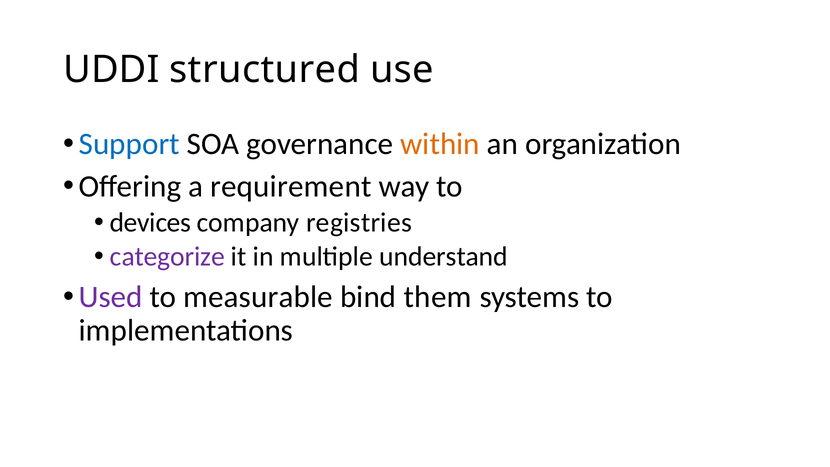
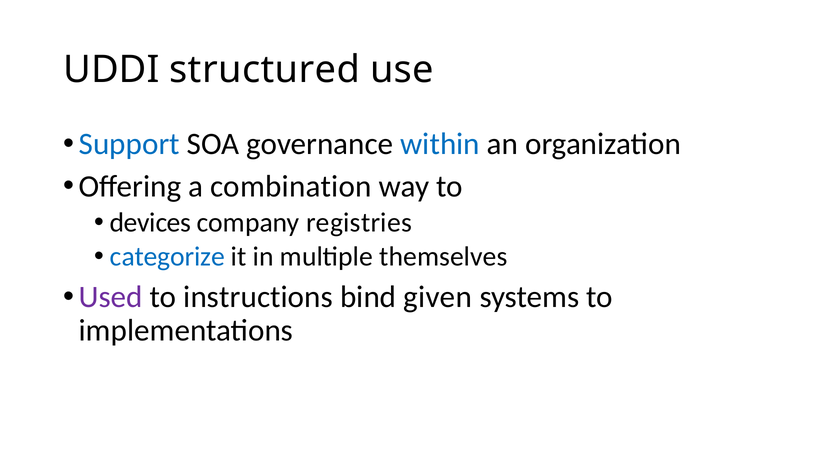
within colour: orange -> blue
requirement: requirement -> combination
categorize colour: purple -> blue
understand: understand -> themselves
measurable: measurable -> instructions
them: them -> given
